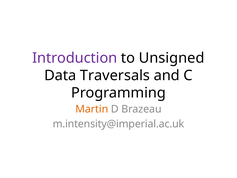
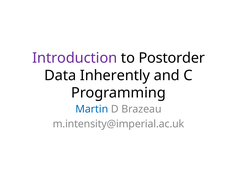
Unsigned: Unsigned -> Postorder
Traversals: Traversals -> Inherently
Martin colour: orange -> blue
